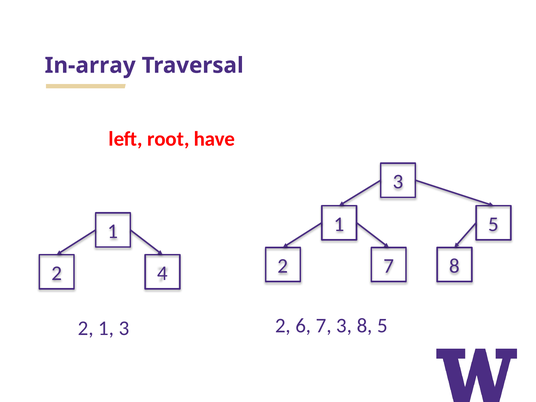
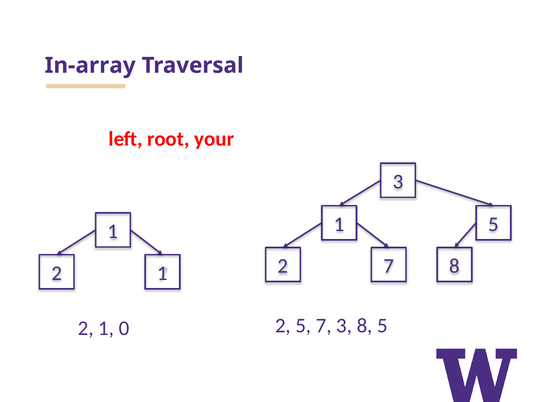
have: have -> your
4 at (162, 273): 4 -> 1
1 3: 3 -> 0
2 6: 6 -> 5
